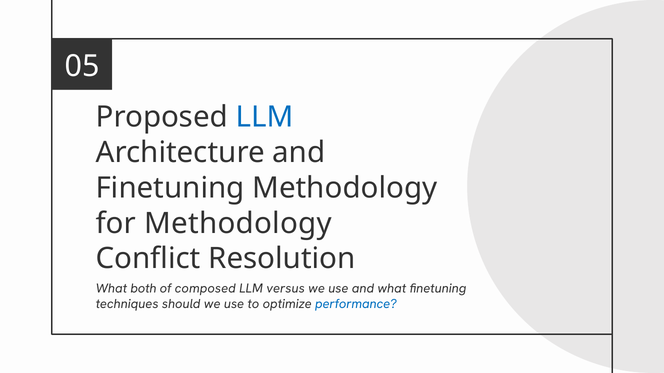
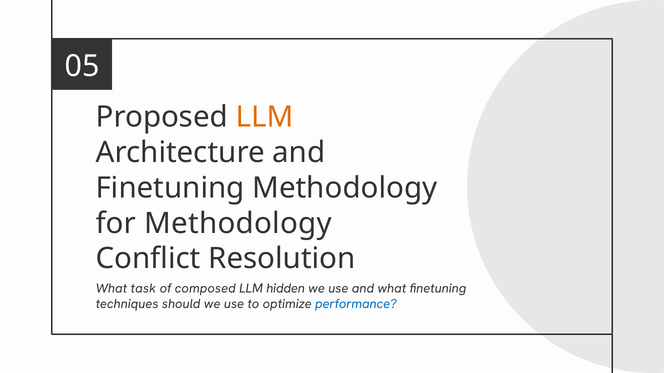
LLM at (264, 117) colour: blue -> orange
both: both -> task
versus: versus -> hidden
